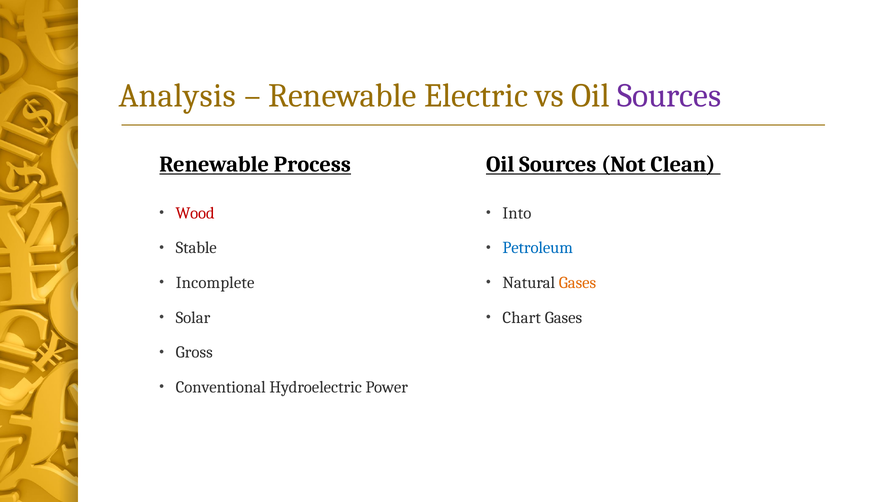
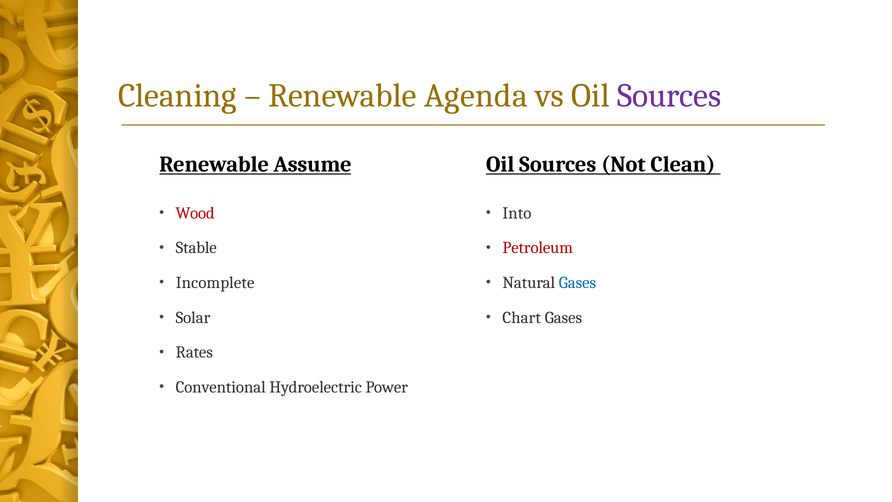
Analysis: Analysis -> Cleaning
Electric: Electric -> Agenda
Process: Process -> Assume
Petroleum colour: blue -> red
Gases at (577, 283) colour: orange -> blue
Gross: Gross -> Rates
